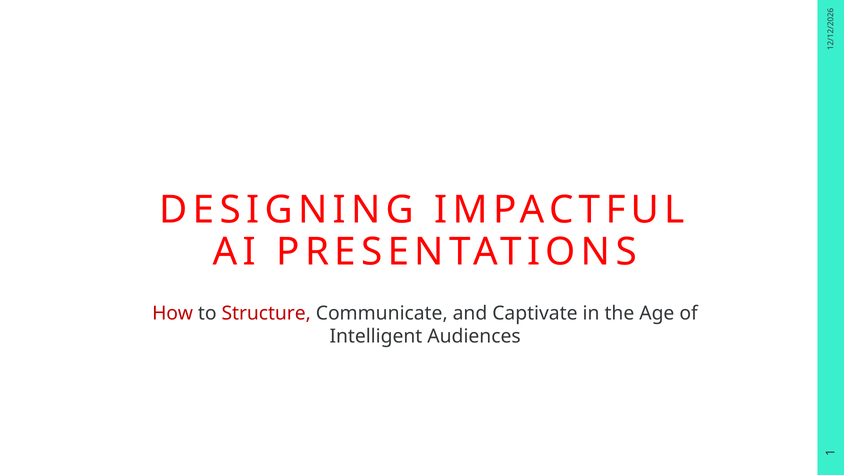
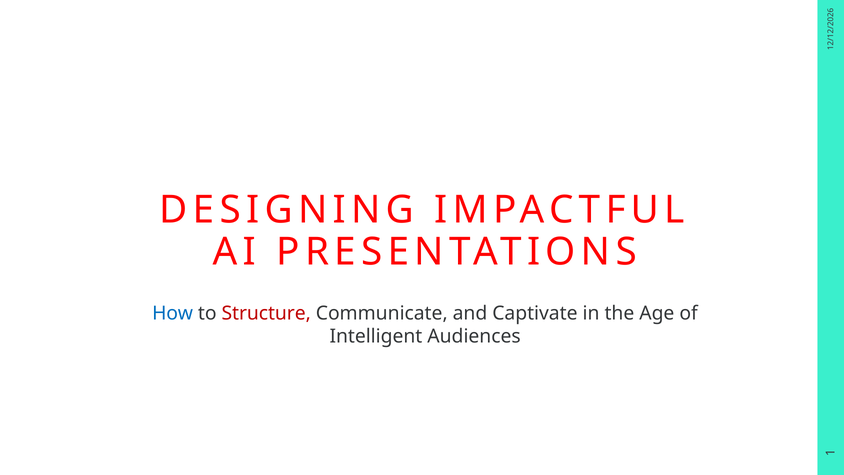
How colour: red -> blue
